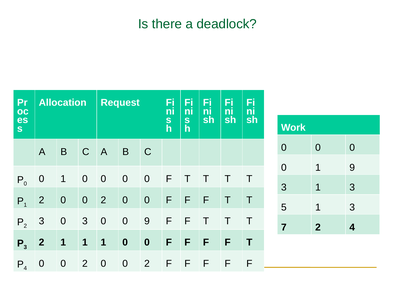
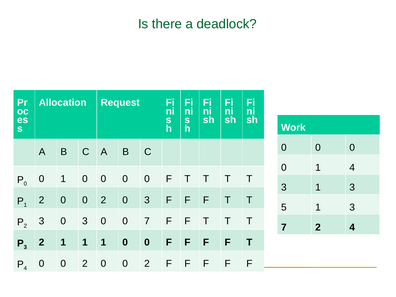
1 9: 9 -> 4
0 at (147, 200): 0 -> 3
0 9: 9 -> 7
